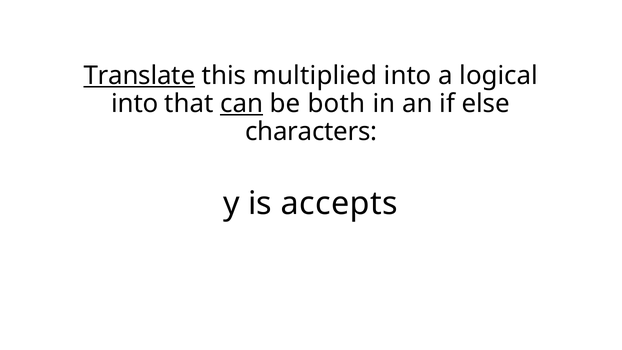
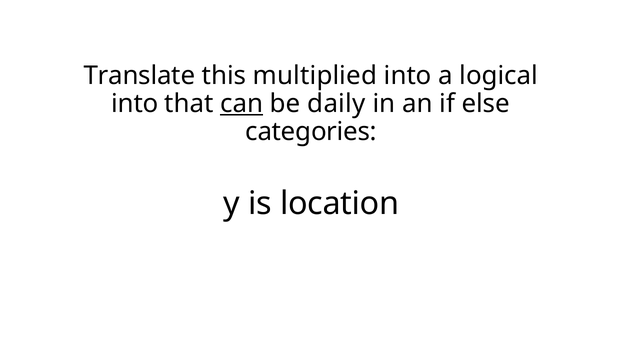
Translate underline: present -> none
both: both -> daily
characters: characters -> categories
accepts: accepts -> location
